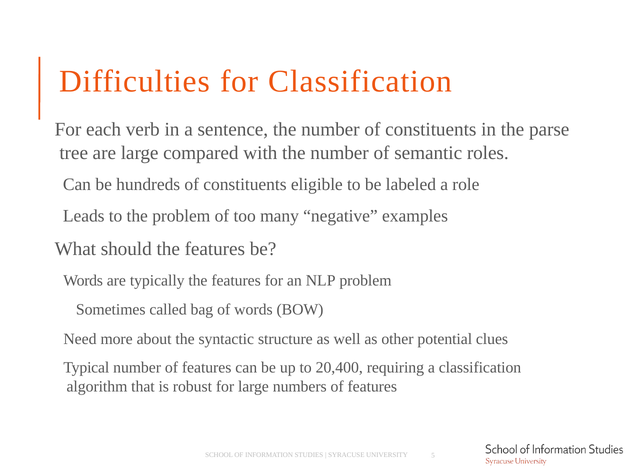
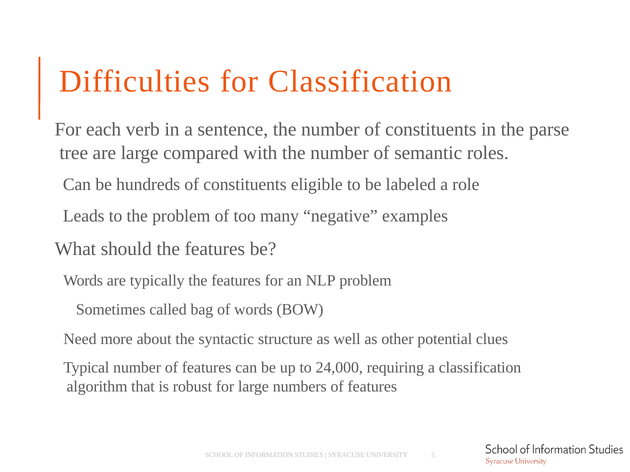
20,400: 20,400 -> 24,000
